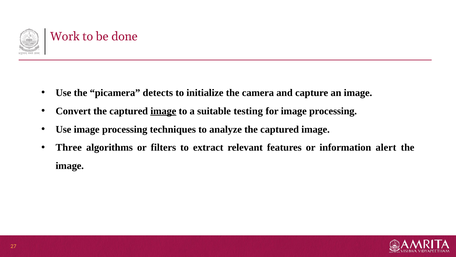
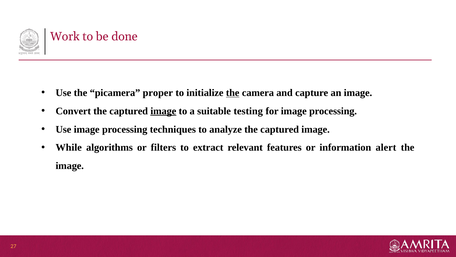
detects: detects -> proper
the at (233, 93) underline: none -> present
Three: Three -> While
